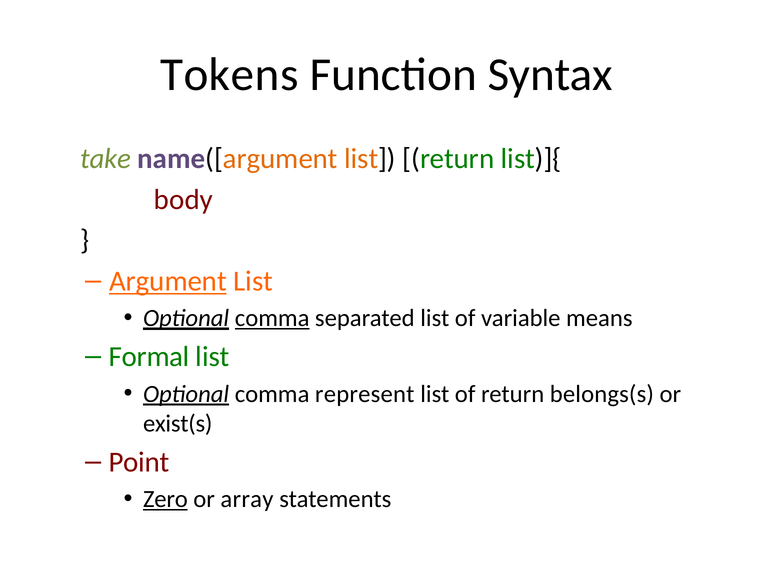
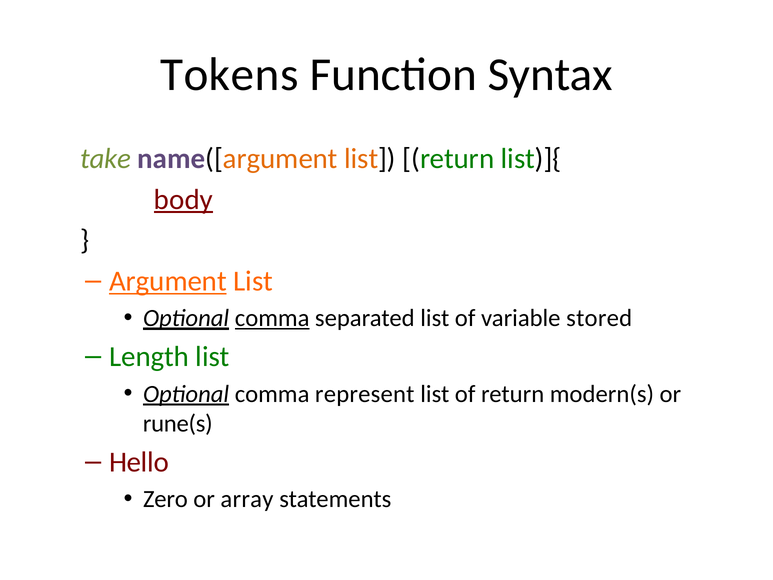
body underline: none -> present
means: means -> stored
Formal: Formal -> Length
belongs(s: belongs(s -> modern(s
exist(s: exist(s -> rune(s
Point: Point -> Hello
Zero underline: present -> none
